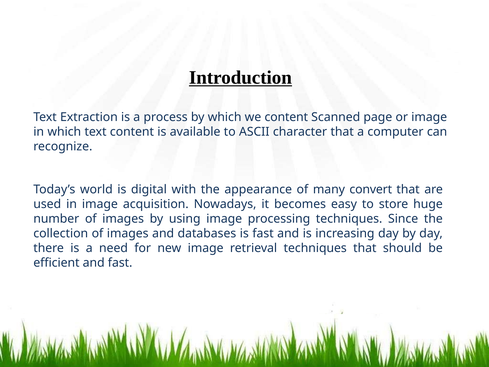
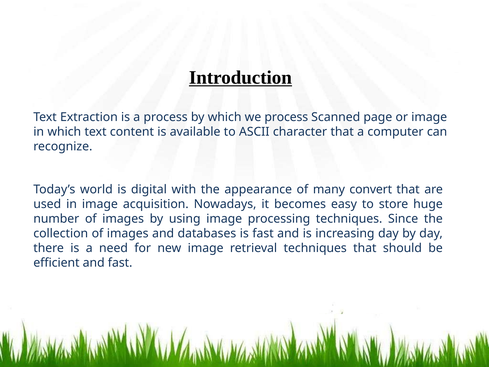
we content: content -> process
